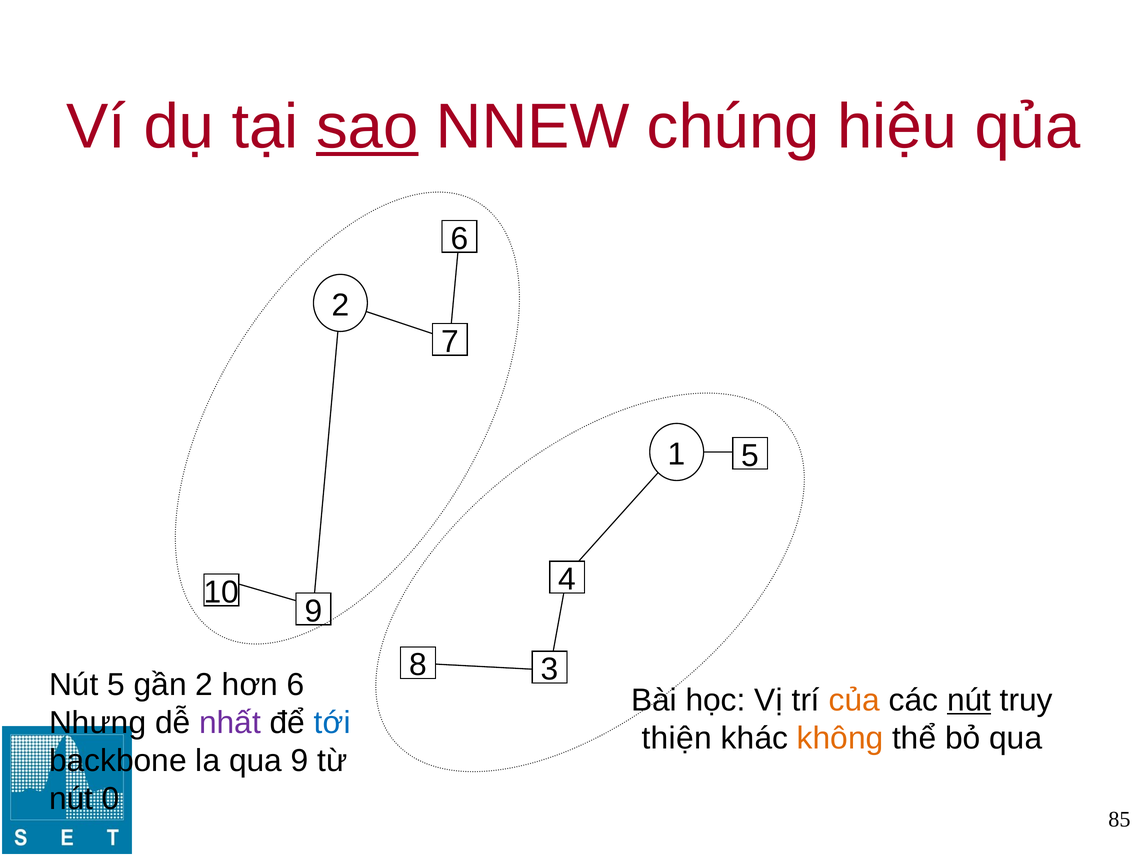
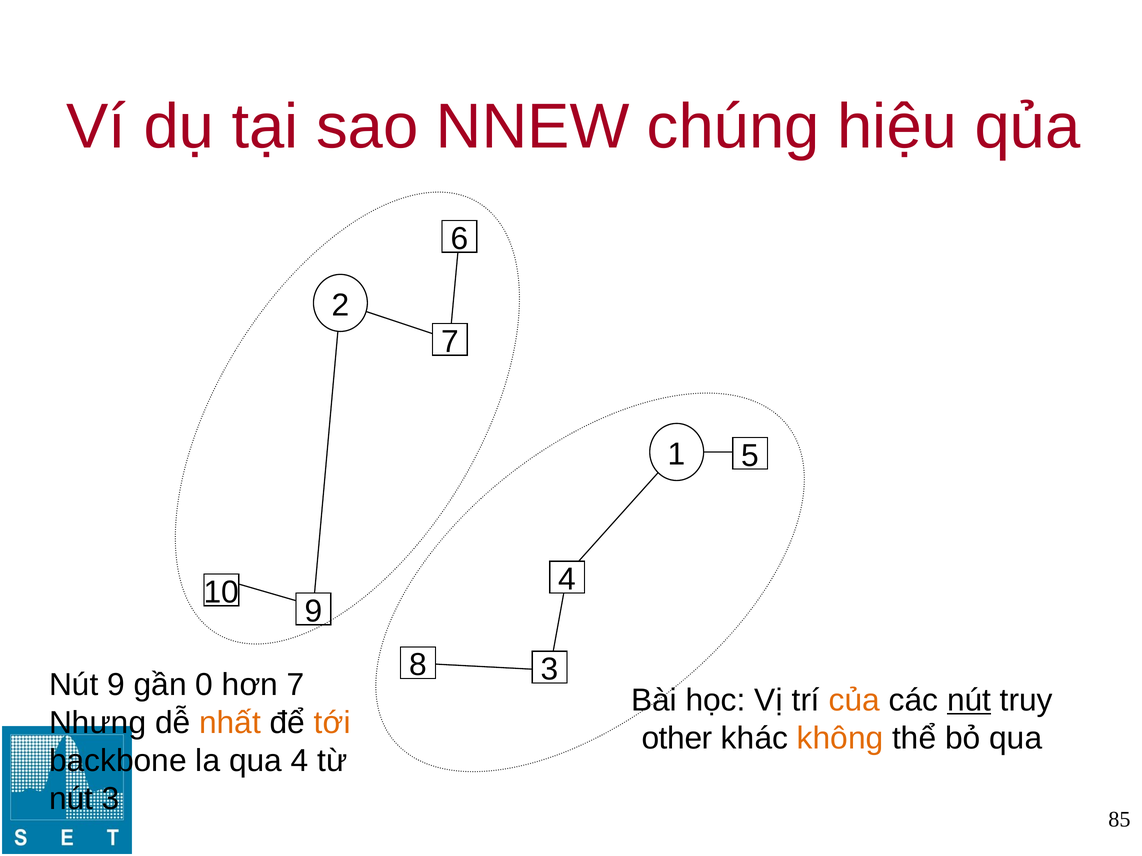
sao underline: present -> none
Nút 5: 5 -> 9
gần 2: 2 -> 0
hơn 6: 6 -> 7
nhất colour: purple -> orange
tới colour: blue -> orange
thiện: thiện -> other
qua 9: 9 -> 4
nút 0: 0 -> 3
